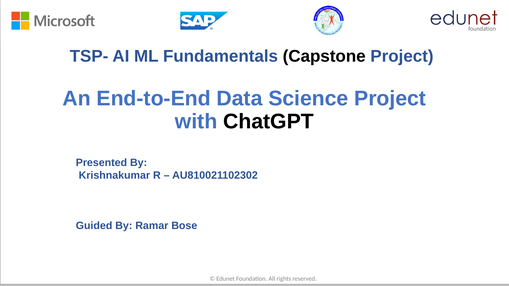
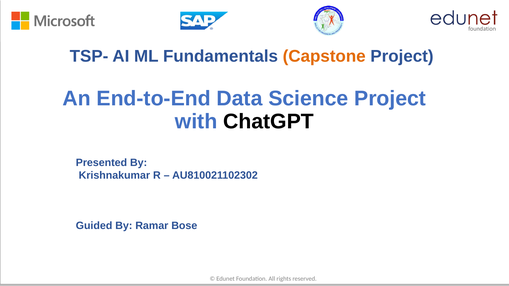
Capstone colour: black -> orange
